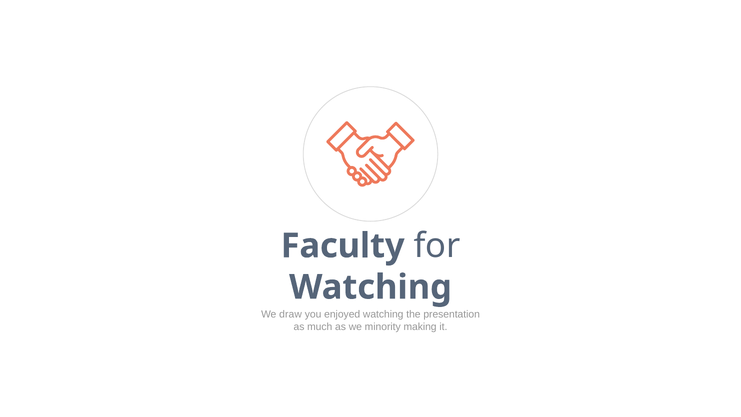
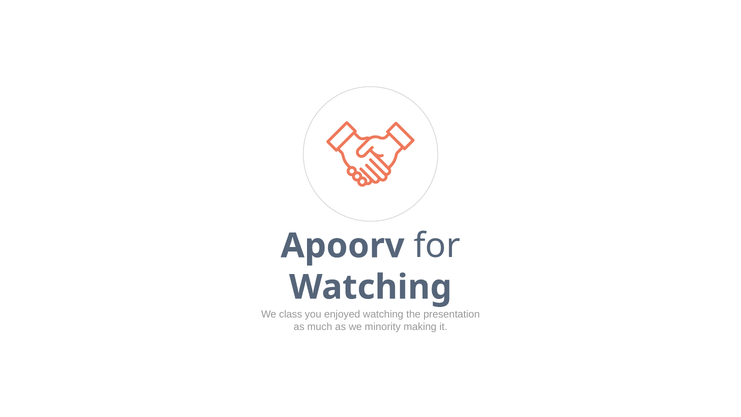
Faculty: Faculty -> Apoorv
draw: draw -> class
